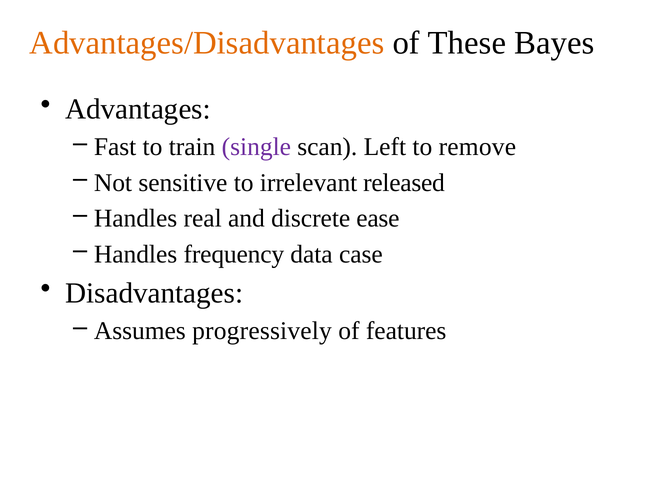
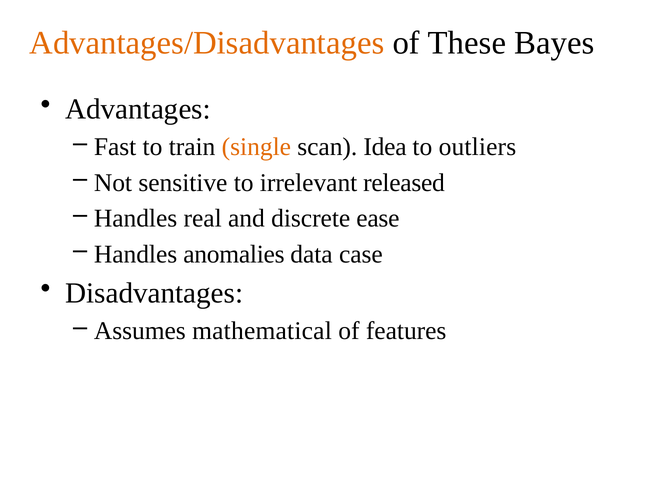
single colour: purple -> orange
Left: Left -> Idea
remove: remove -> outliers
frequency: frequency -> anomalies
progressively: progressively -> mathematical
